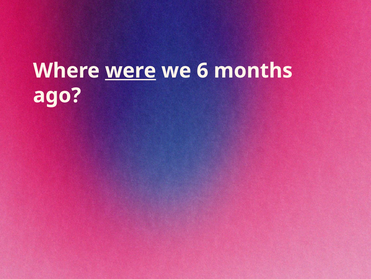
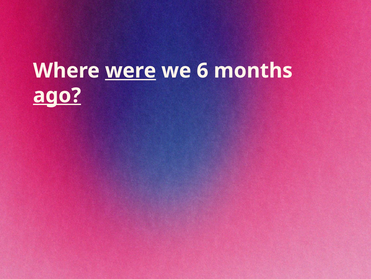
ago underline: none -> present
